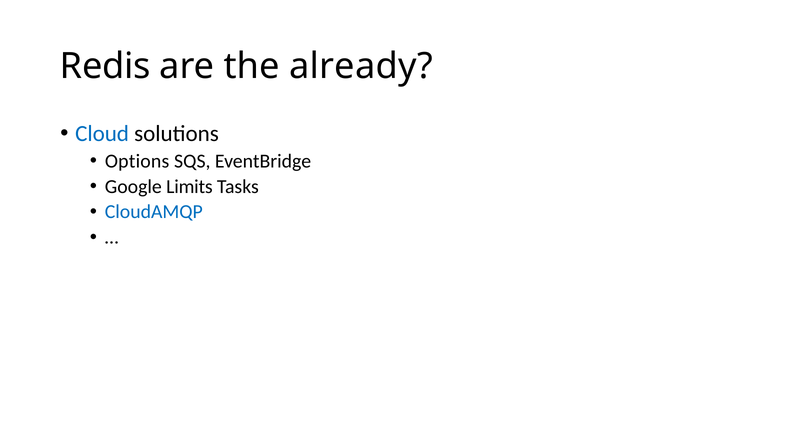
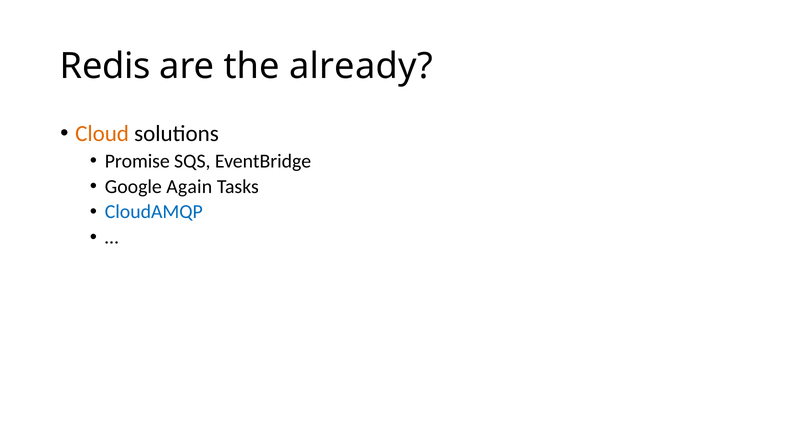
Cloud colour: blue -> orange
Options: Options -> Promise
Limits: Limits -> Again
